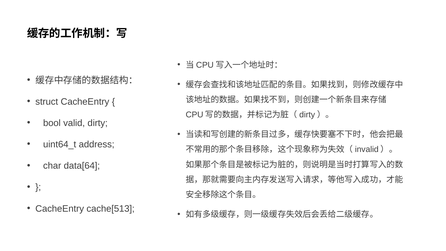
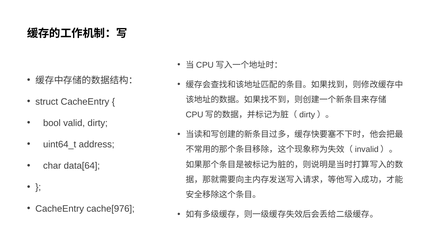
cache[513: cache[513 -> cache[976
